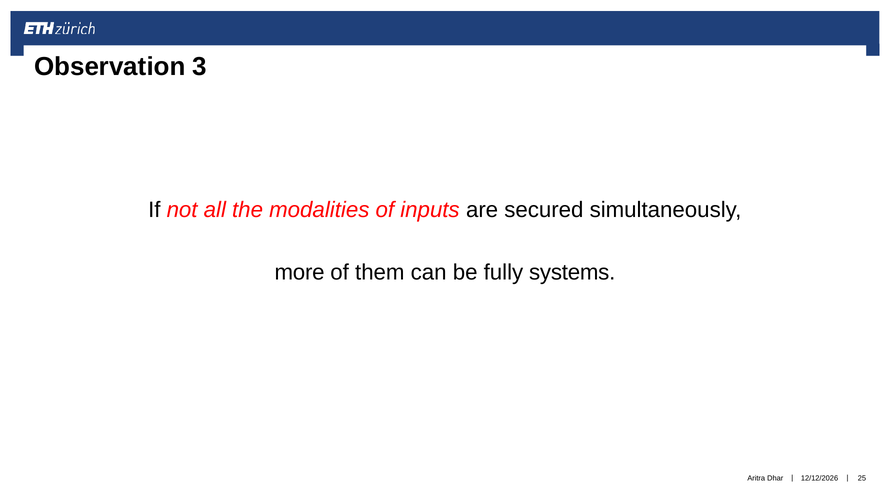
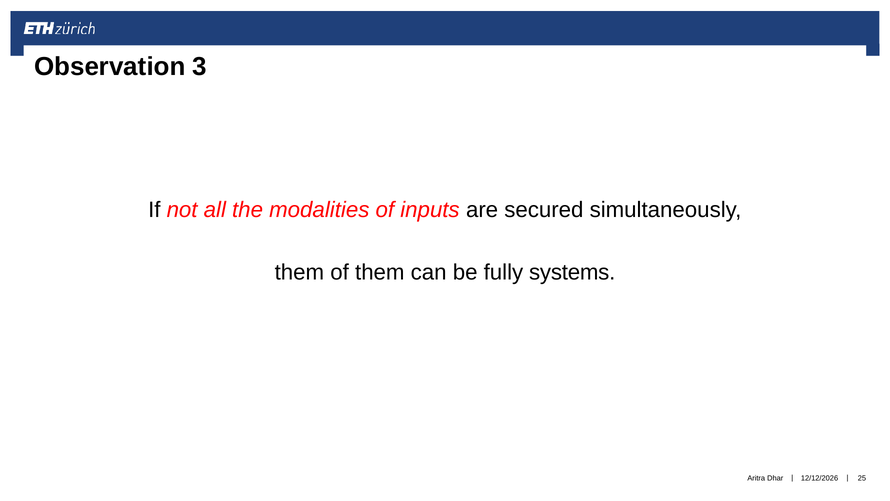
more at (300, 272): more -> them
